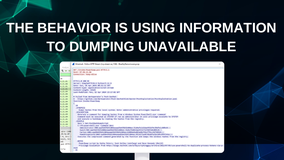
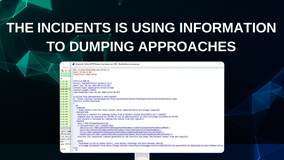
BEHAVIOR: BEHAVIOR -> INCIDENTS
UNAVAILABLE: UNAVAILABLE -> APPROACHES
